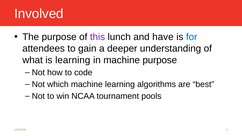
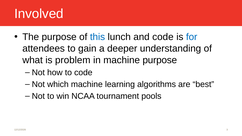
this colour: purple -> blue
and have: have -> code
is learning: learning -> problem
